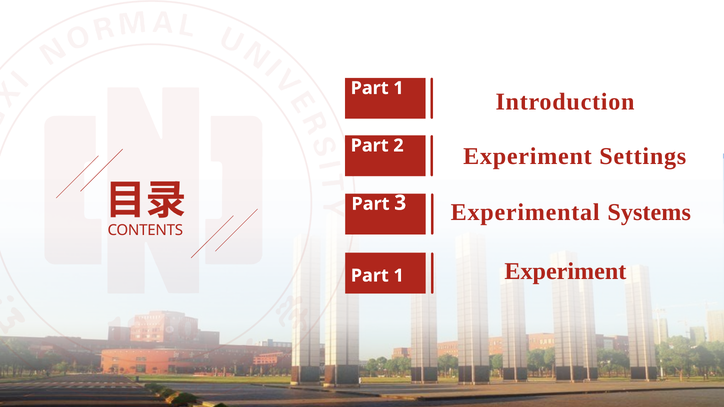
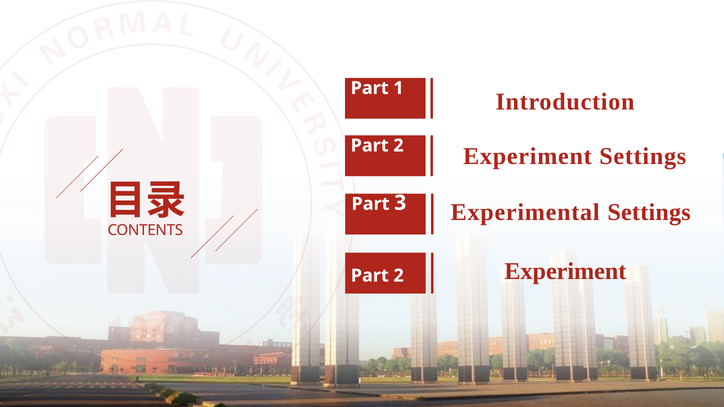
Experimental Systems: Systems -> Settings
1 at (399, 276): 1 -> 2
